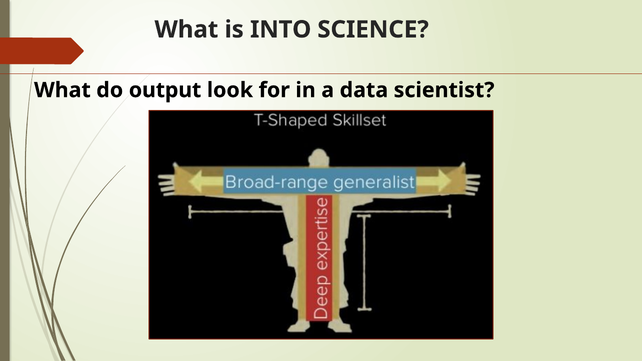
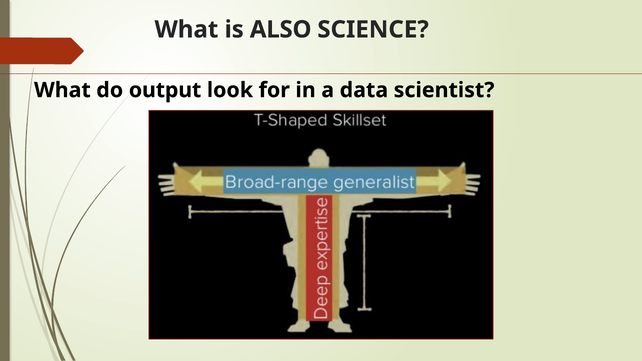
INTO: INTO -> ALSO
